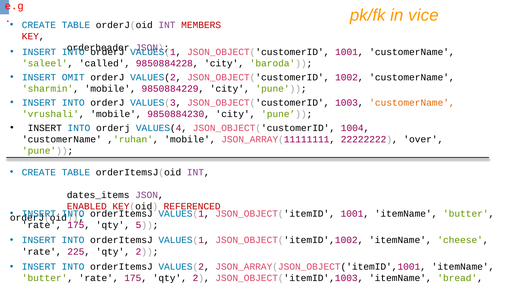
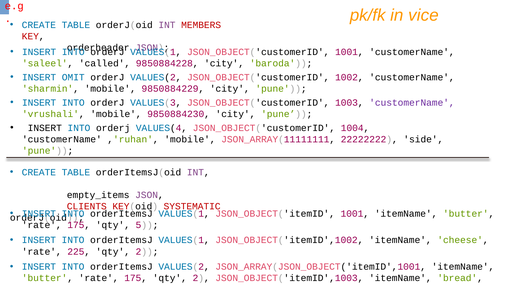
customerName at (412, 103) colour: orange -> purple
over: over -> side
dates_items: dates_items -> empty_items
ENABLED: ENABLED -> CLIENTS
REFERENCED: REFERENCED -> SYSTEMATIC
